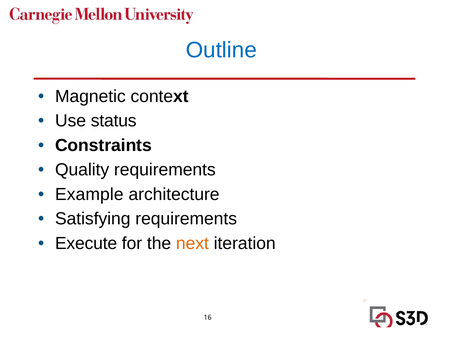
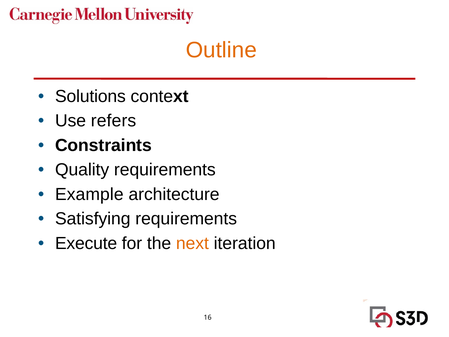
Outline colour: blue -> orange
Magnetic: Magnetic -> Solutions
status: status -> refers
